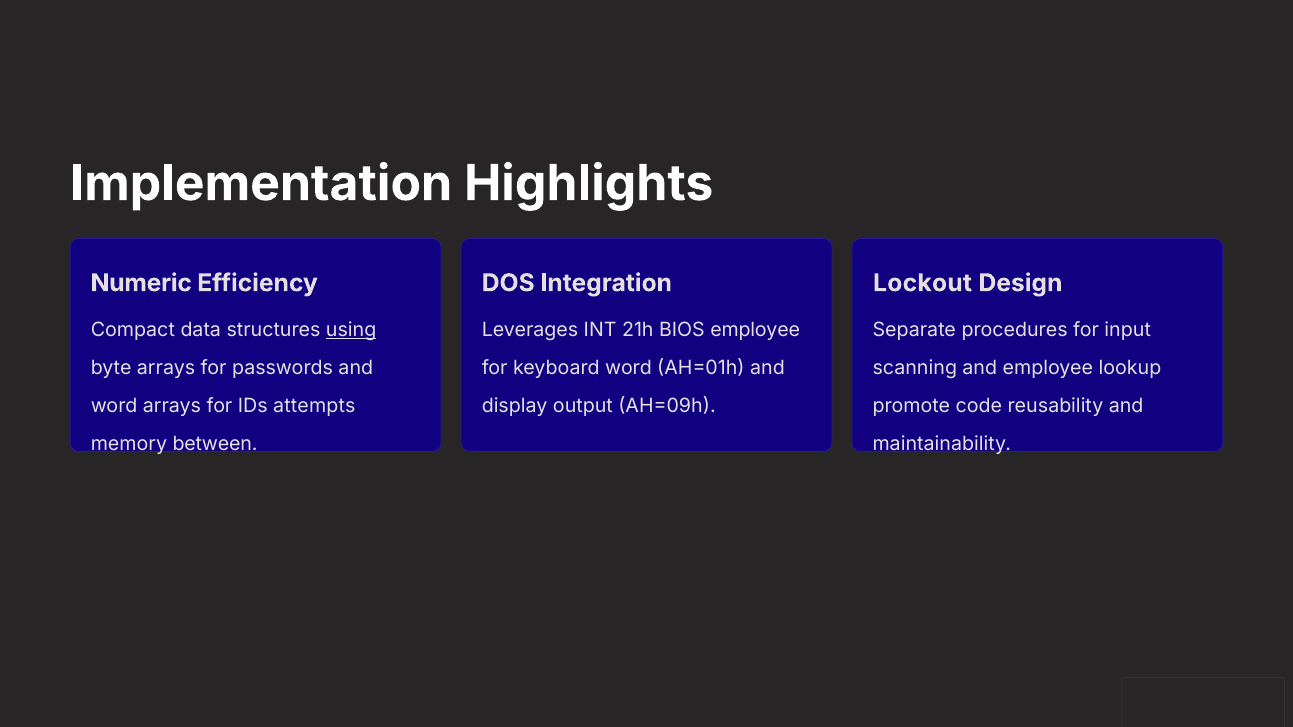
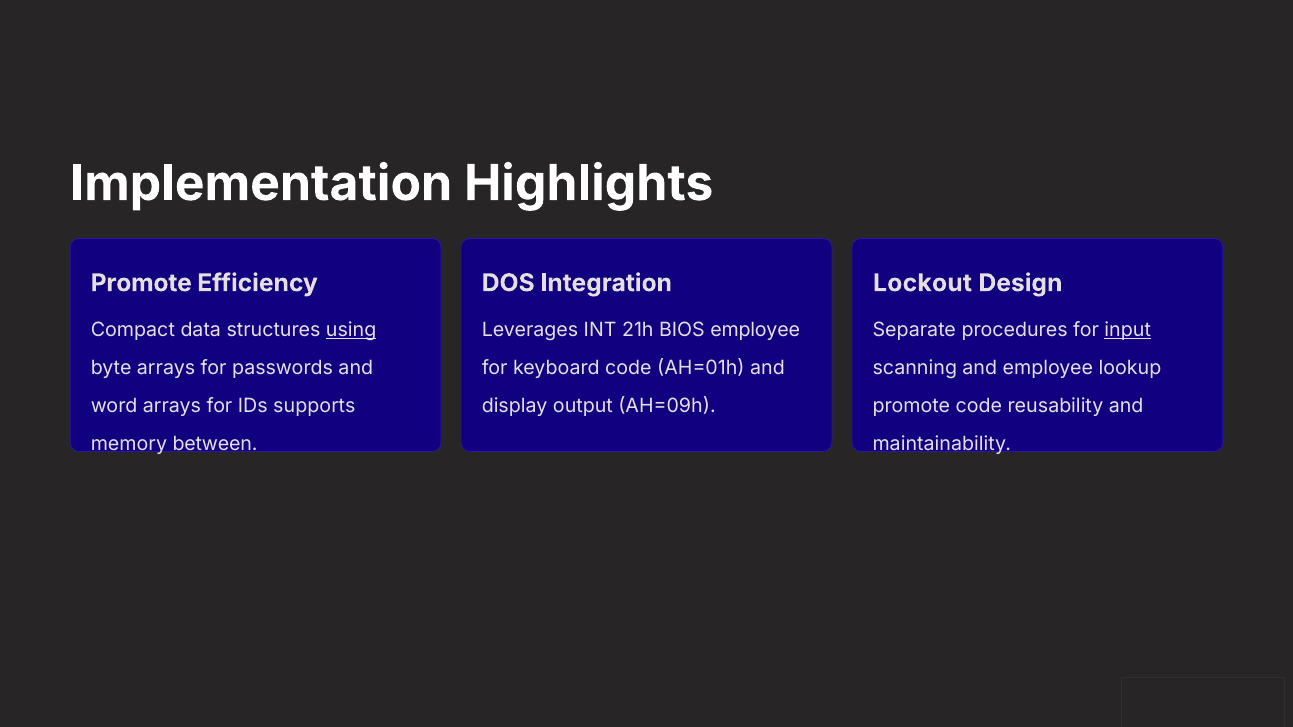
Numeric at (141, 283): Numeric -> Promote
input underline: none -> present
keyboard word: word -> code
attempts: attempts -> supports
